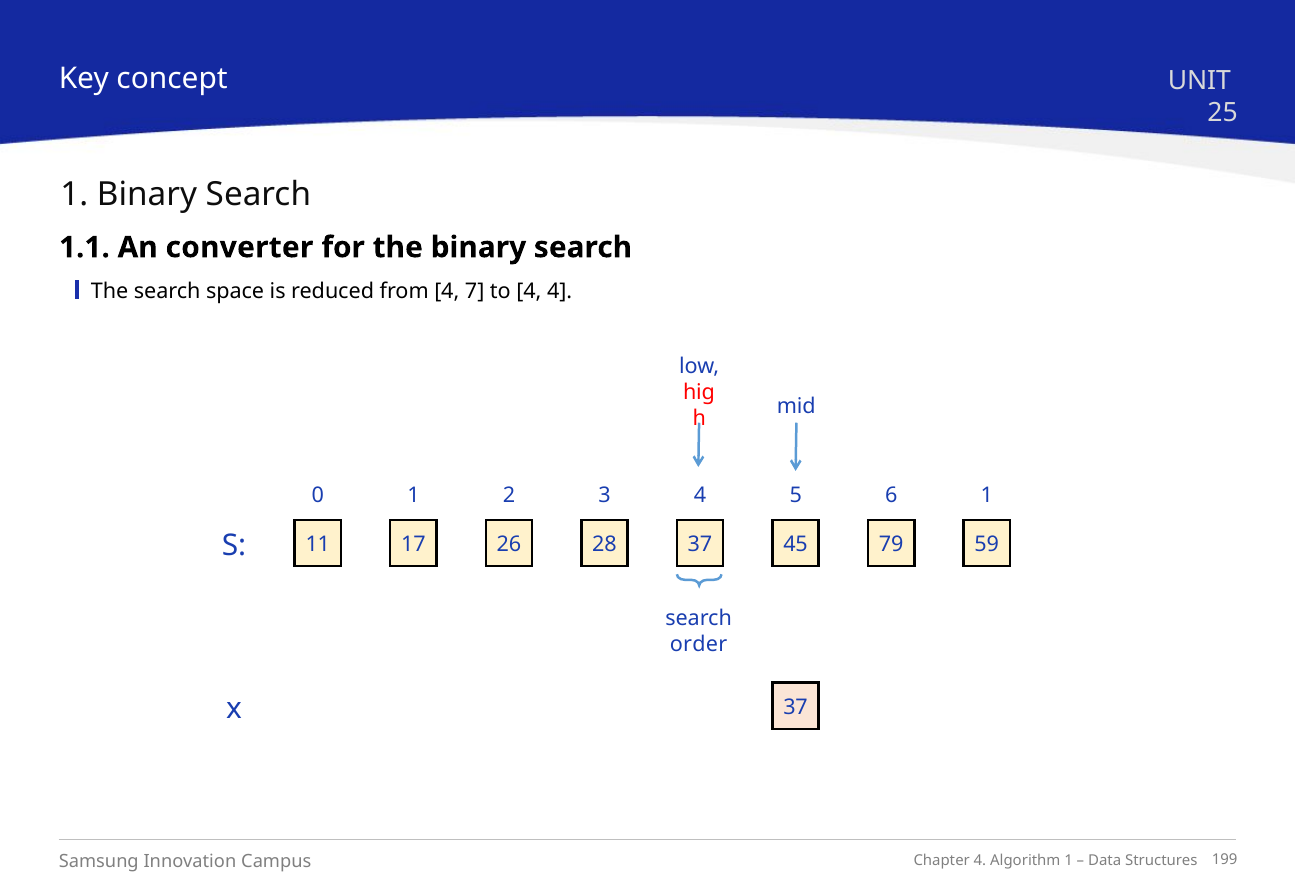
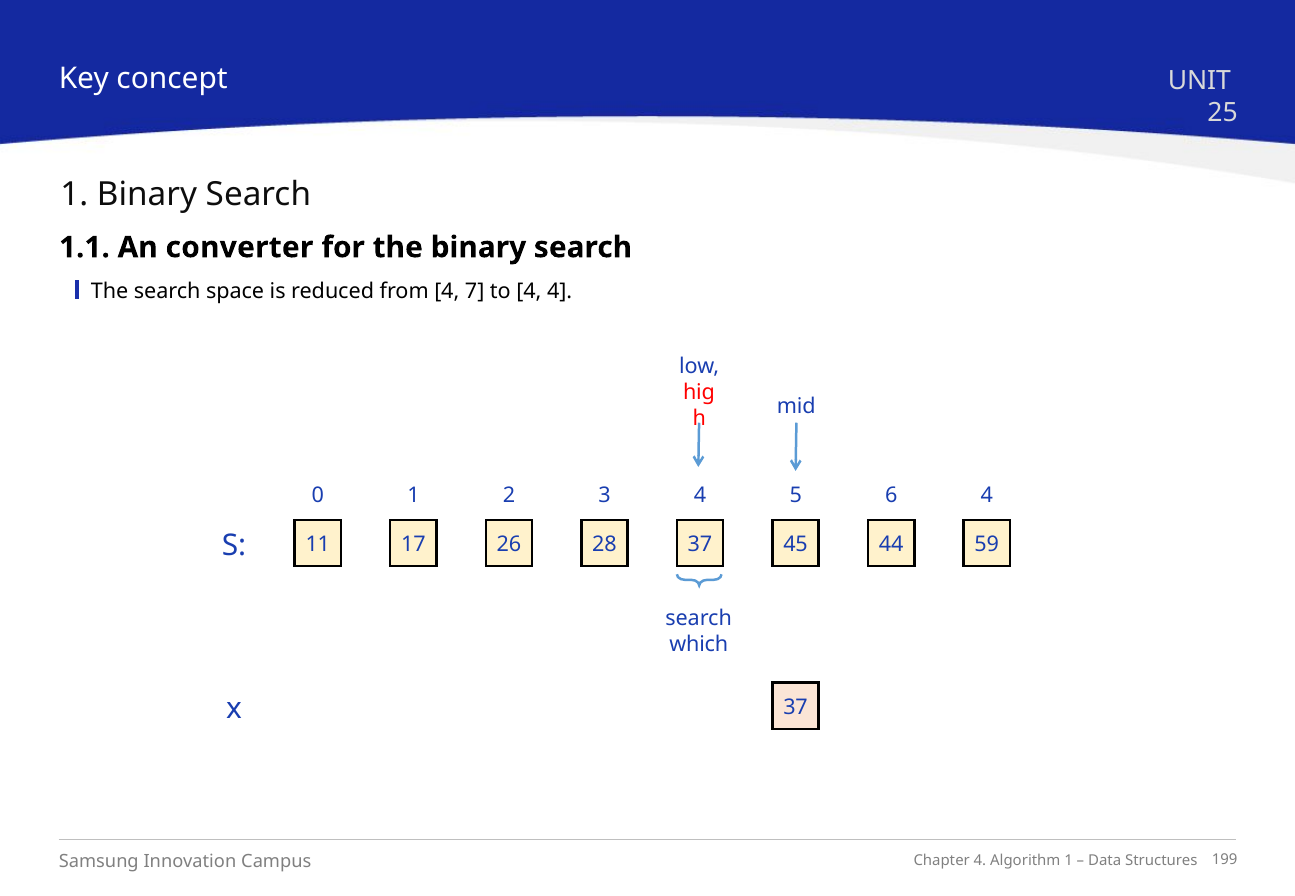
6 1: 1 -> 4
79: 79 -> 44
order: order -> which
